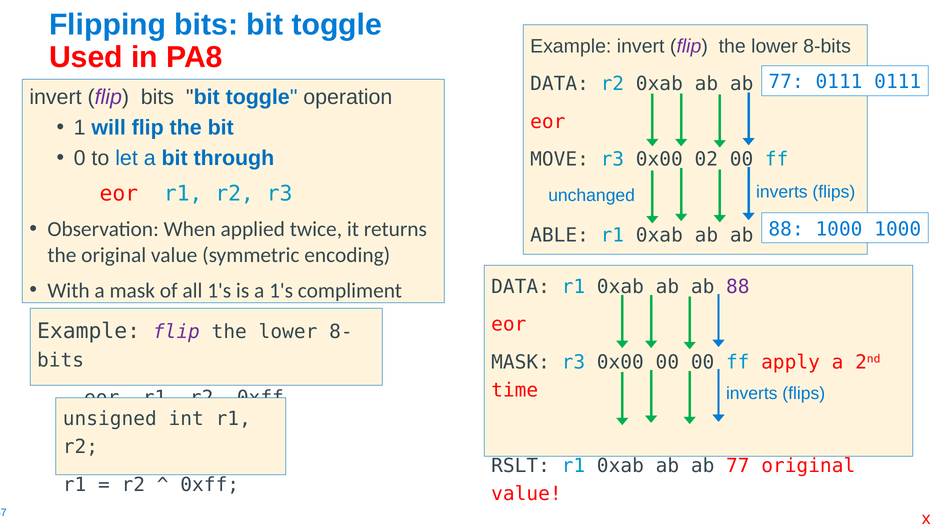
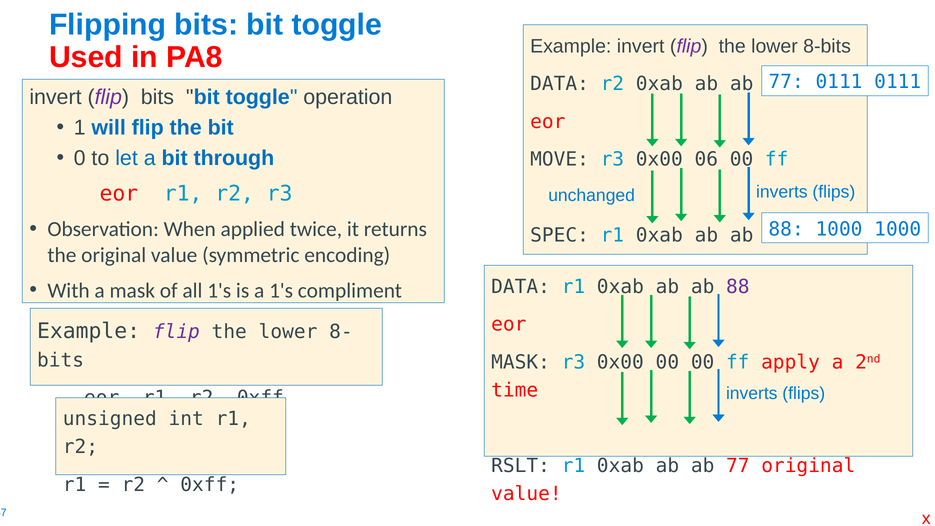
02: 02 -> 06
ABLE: ABLE -> SPEC
